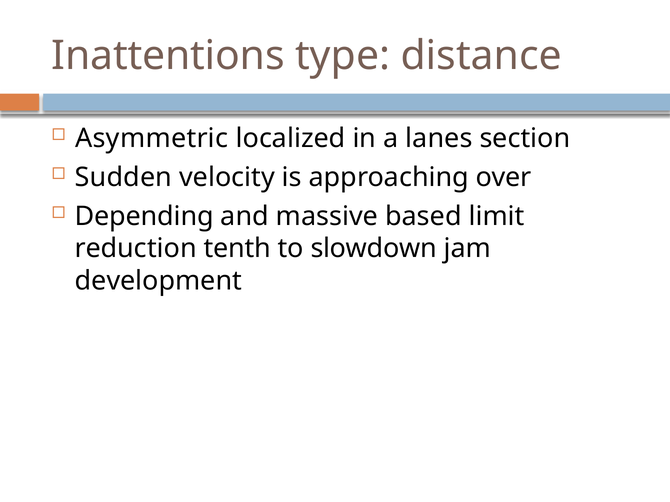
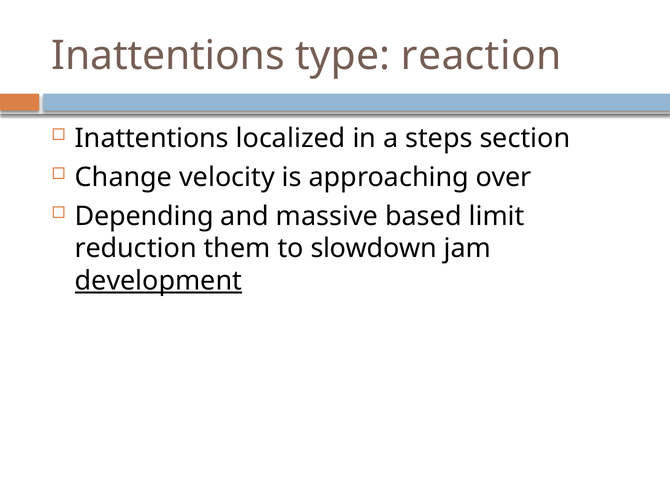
distance: distance -> reaction
Asymmetric at (152, 139): Asymmetric -> Inattentions
lanes: lanes -> steps
Sudden: Sudden -> Change
tenth: tenth -> them
development underline: none -> present
